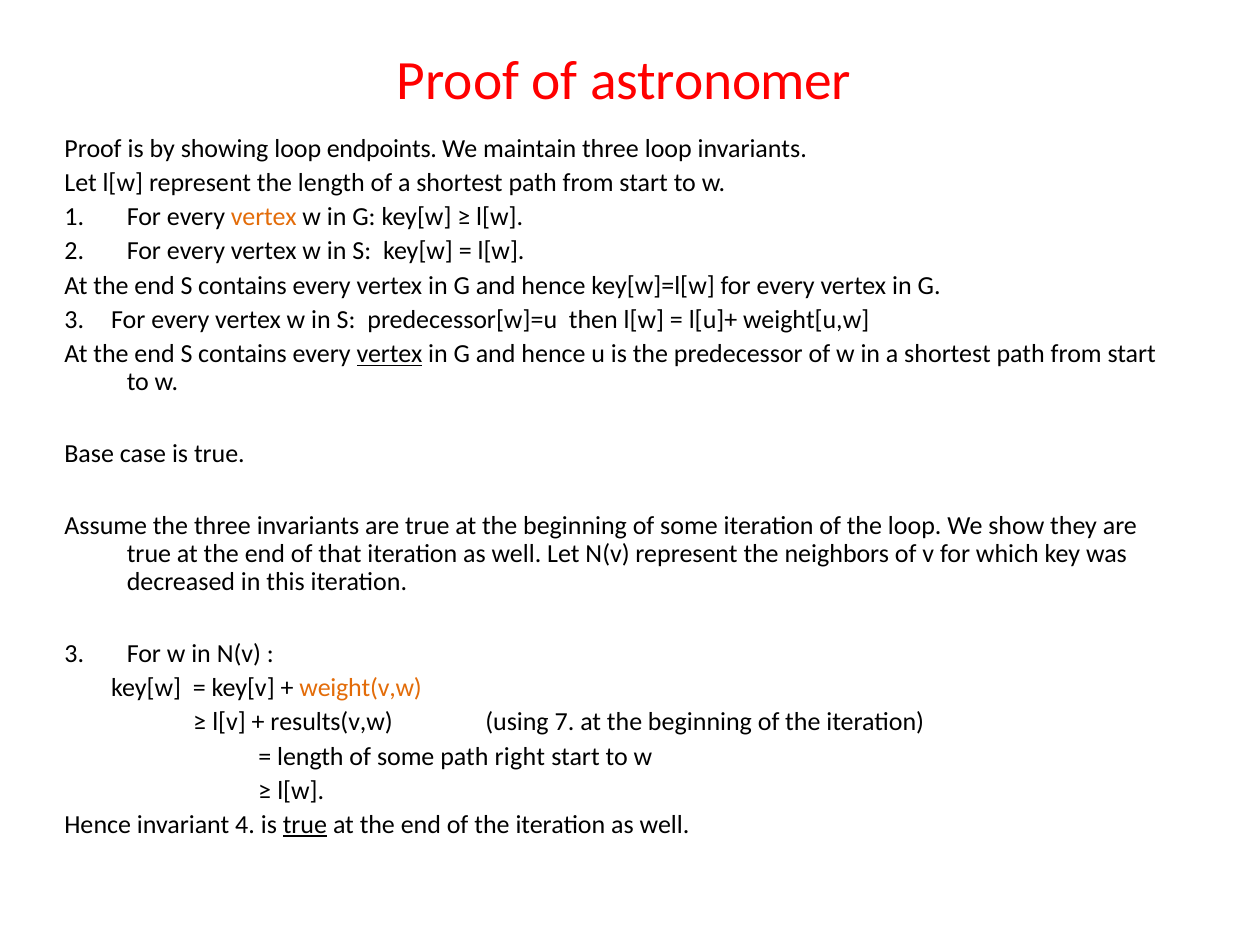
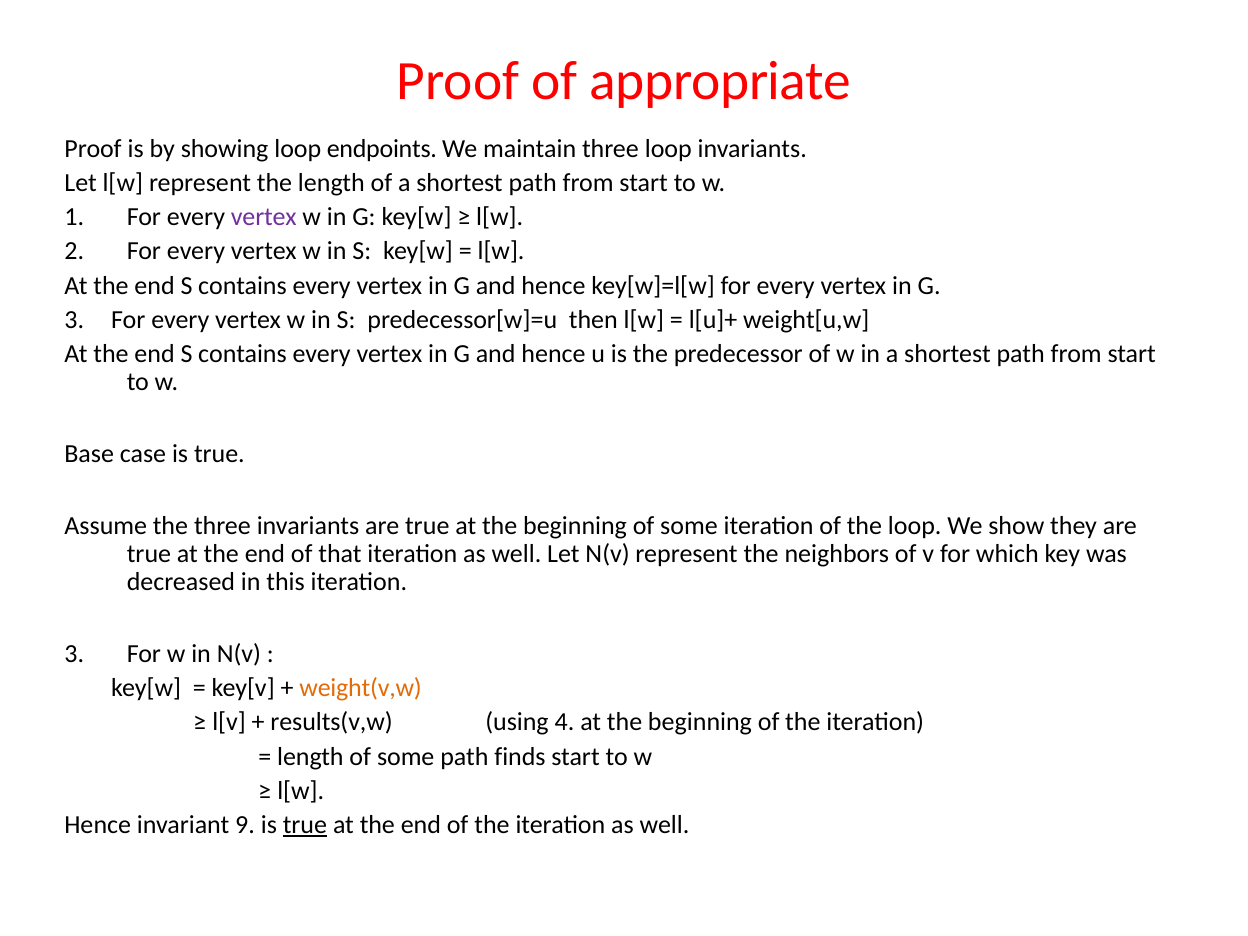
astronomer: astronomer -> appropriate
vertex at (264, 217) colour: orange -> purple
vertex at (389, 354) underline: present -> none
7: 7 -> 4
right: right -> finds
4: 4 -> 9
